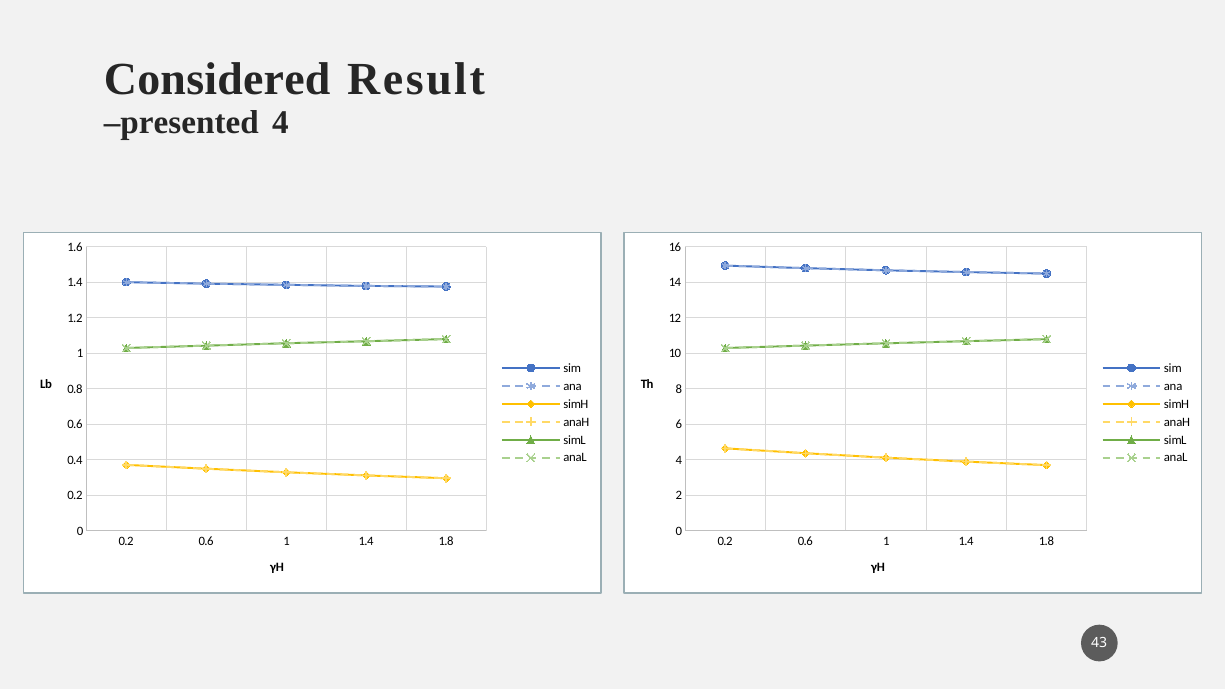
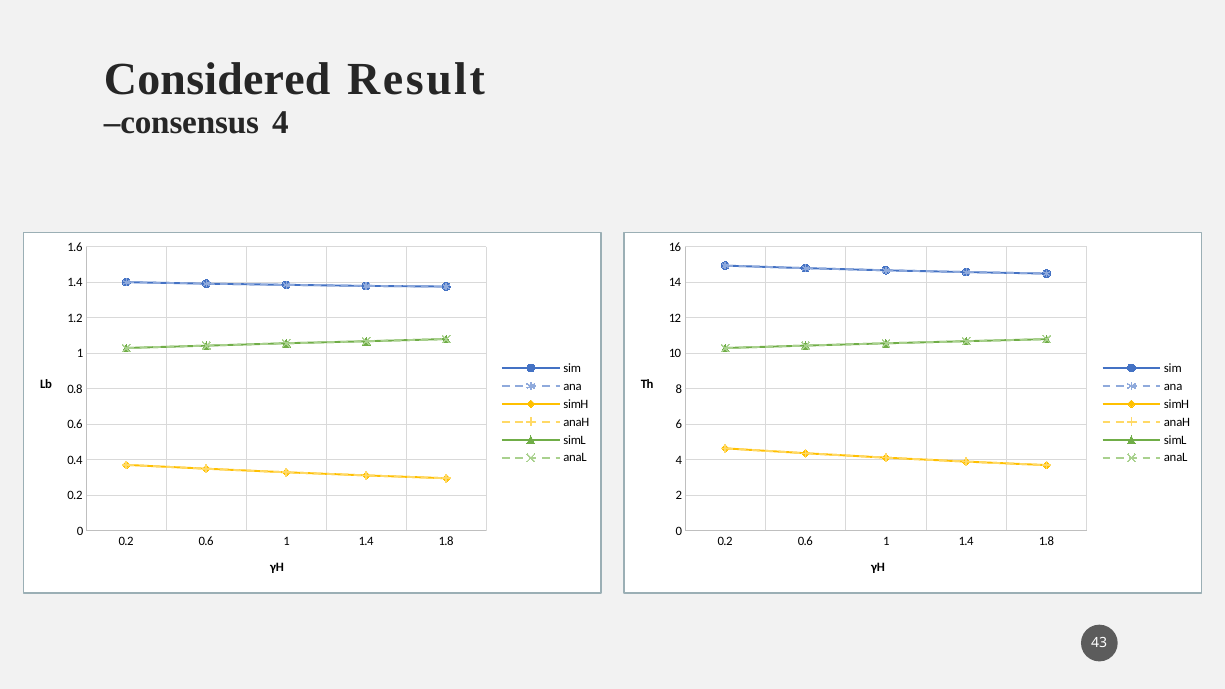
presented: presented -> consensus
